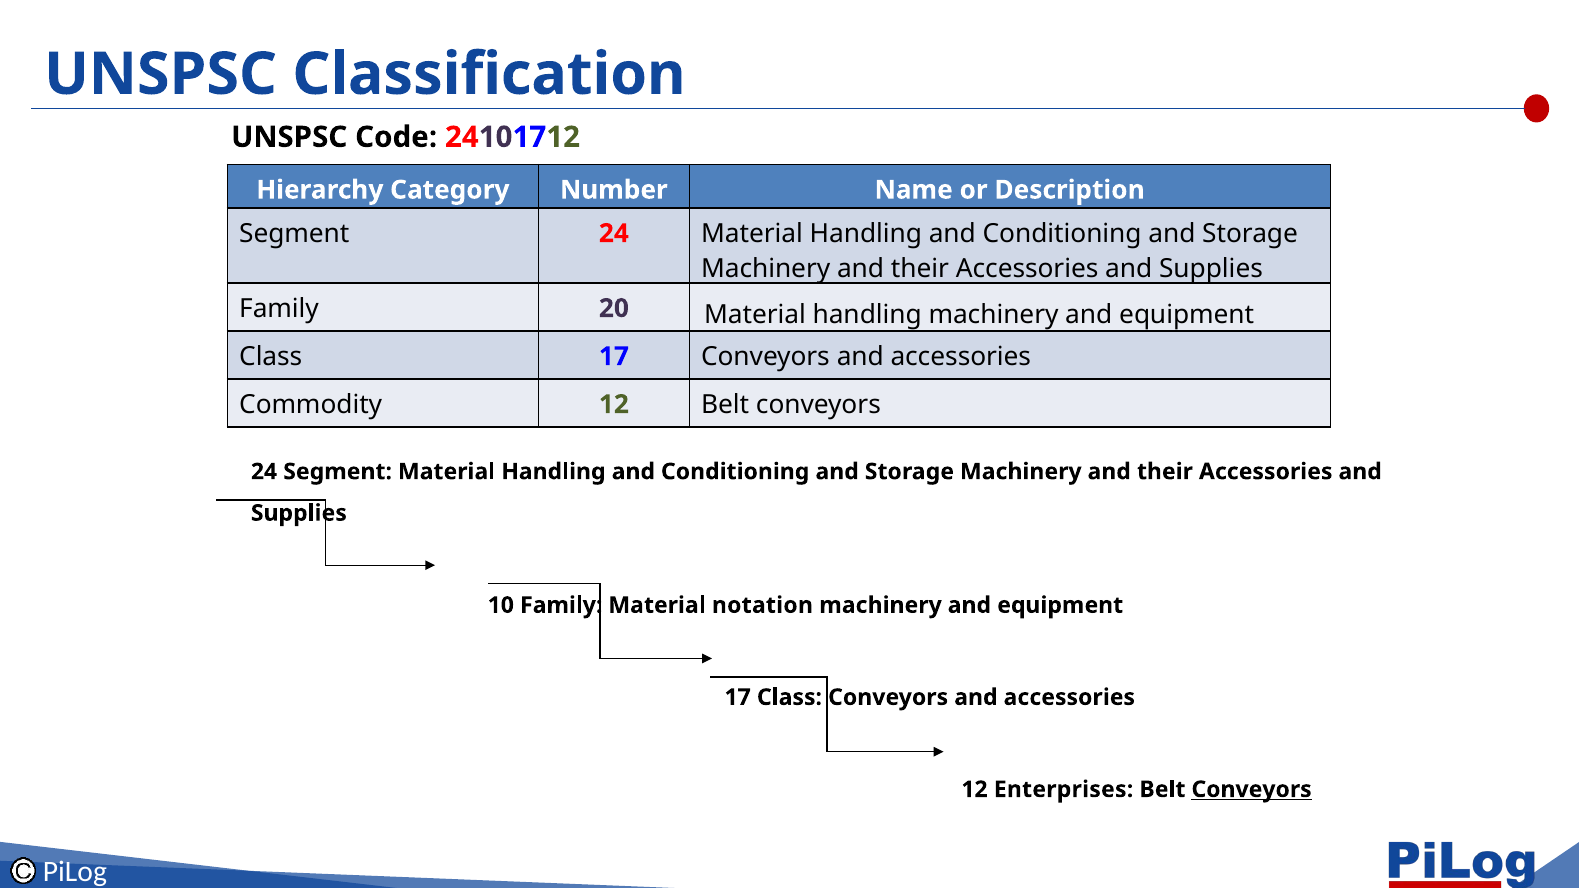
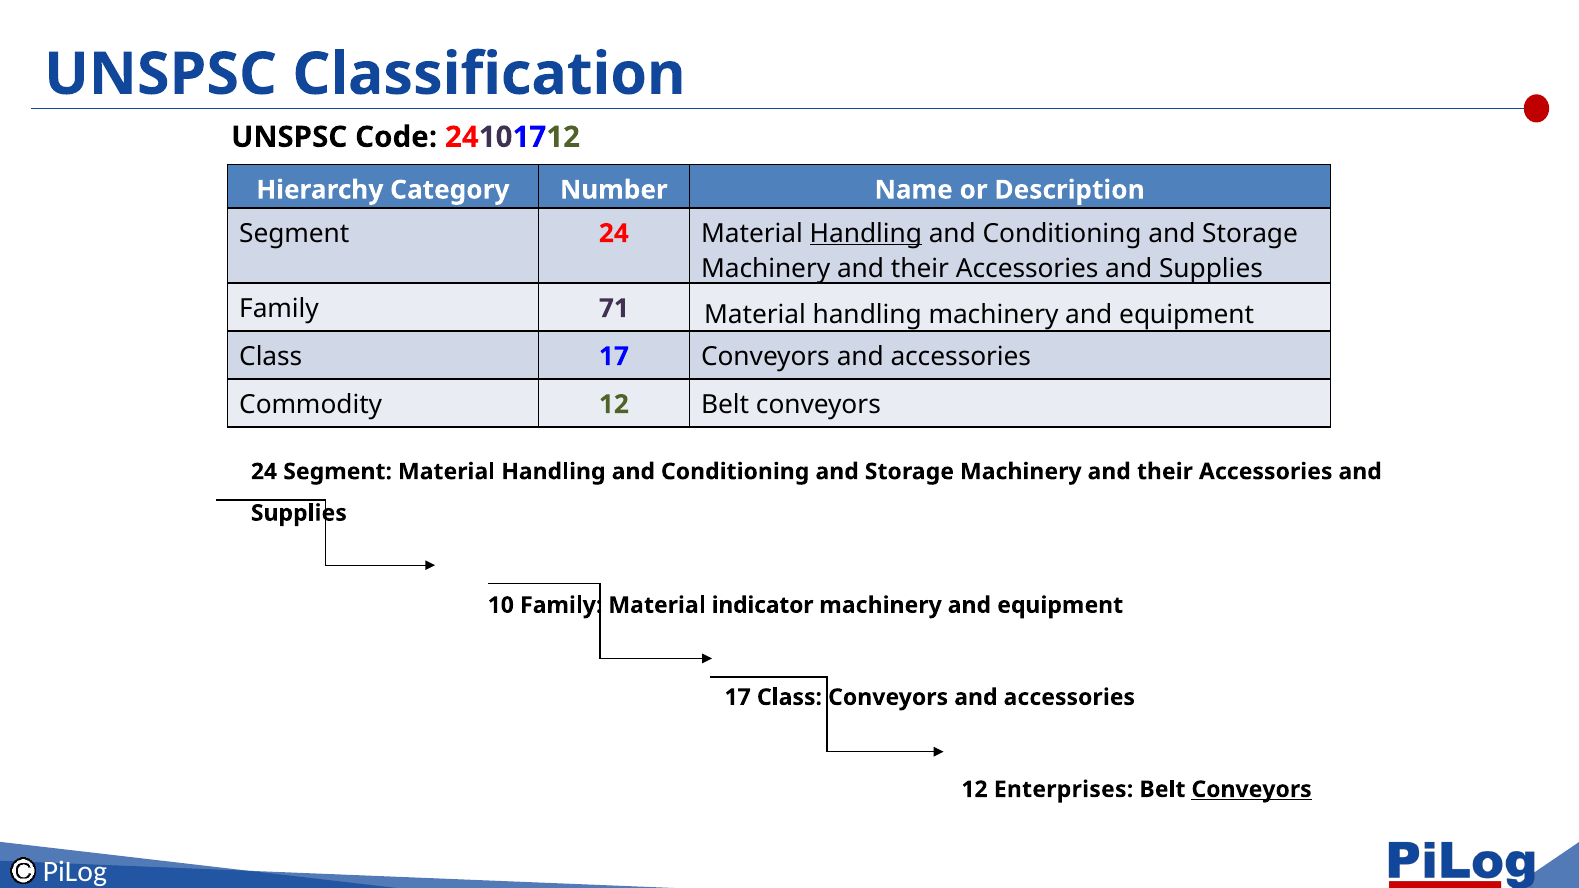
Handling at (866, 233) underline: none -> present
20: 20 -> 71
notation: notation -> indicator
